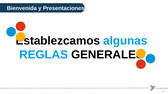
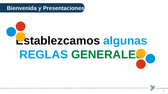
GENERALES colour: black -> green
